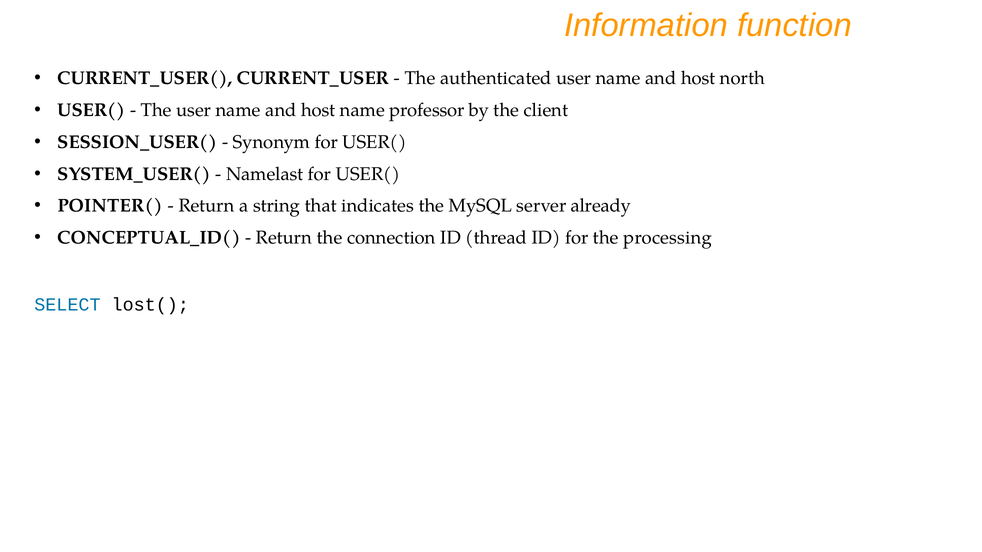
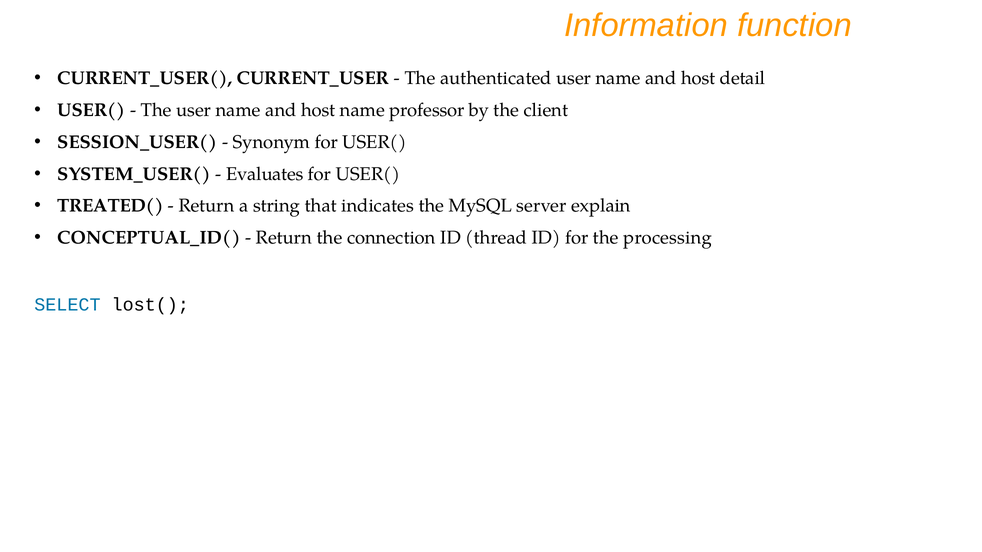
north: north -> detail
Namelast: Namelast -> Evaluates
POINTER(: POINTER( -> TREATED(
already: already -> explain
